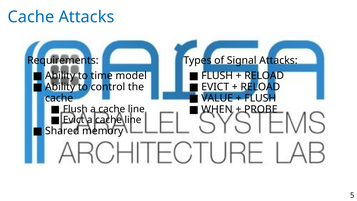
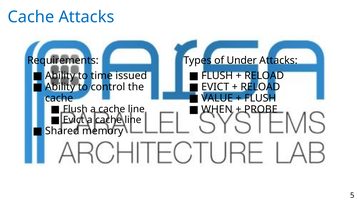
Signal: Signal -> Under
model: model -> issued
